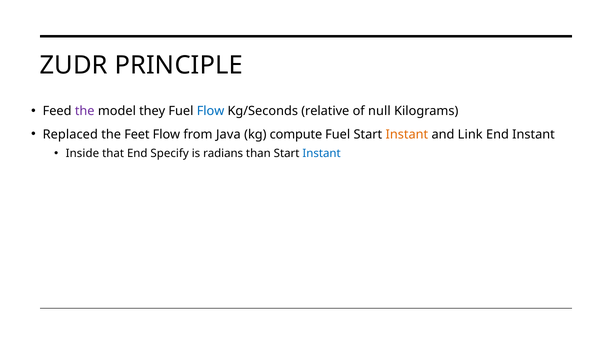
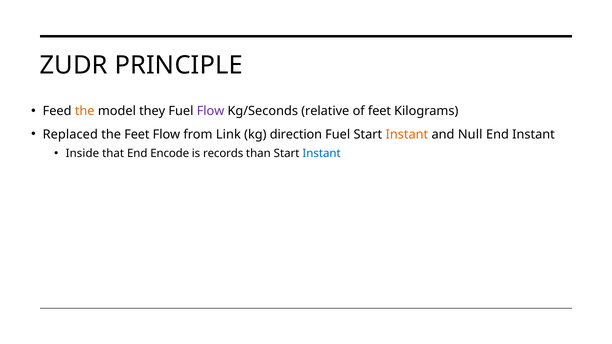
the at (85, 111) colour: purple -> orange
Flow at (211, 111) colour: blue -> purple
of null: null -> feet
Java: Java -> Link
compute: compute -> direction
Link: Link -> Null
Specify: Specify -> Encode
radians: radians -> records
